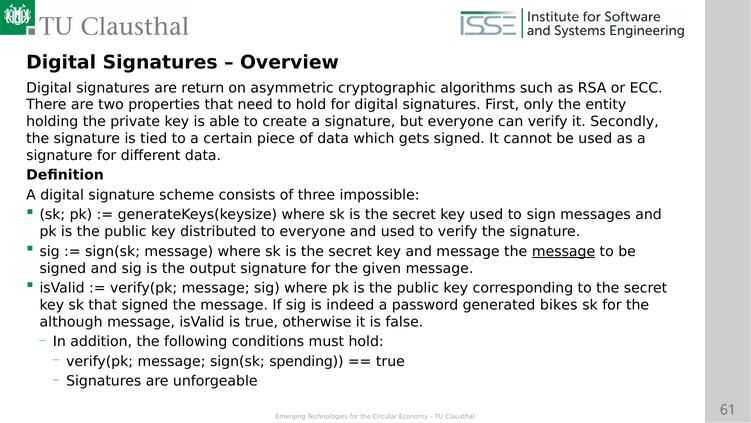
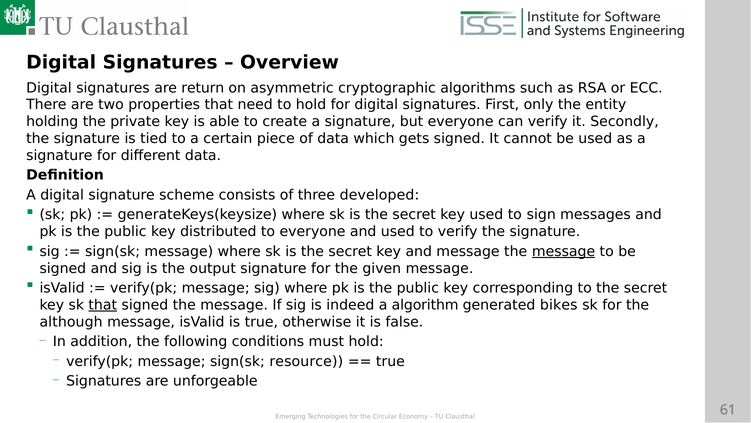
impossible: impossible -> developed
that at (103, 305) underline: none -> present
password: password -> algorithm
spending: spending -> resource
